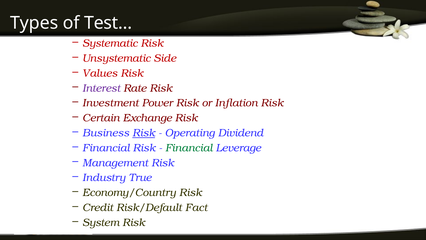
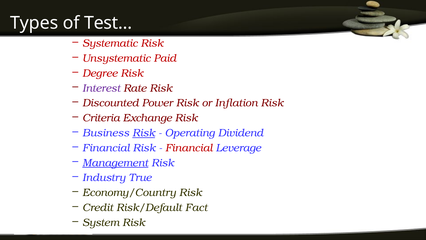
Side: Side -> Paid
Values: Values -> Degree
Investment: Investment -> Discounted
Certain: Certain -> Criteria
Financial at (189, 148) colour: green -> red
Management underline: none -> present
